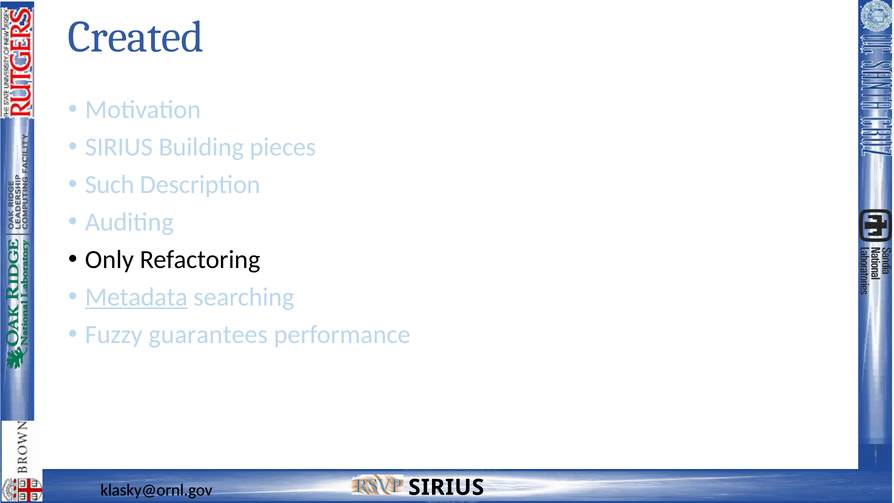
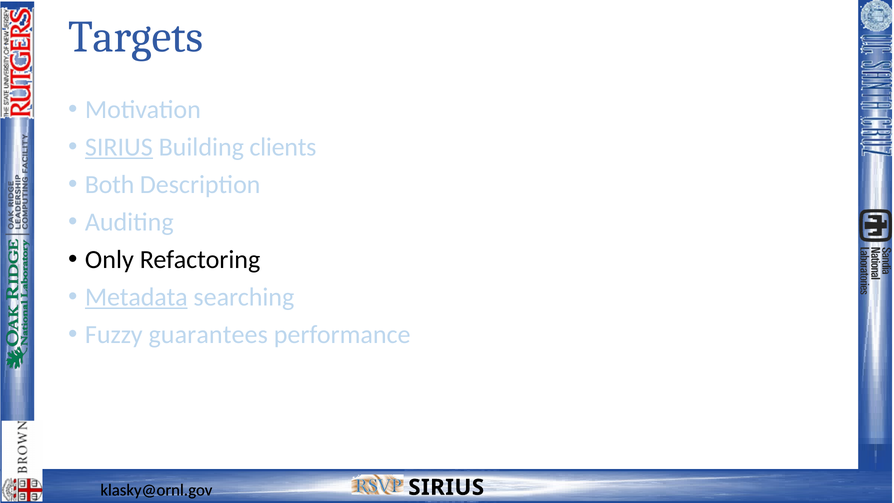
Created: Created -> Targets
SIRIUS at (119, 147) underline: none -> present
pieces: pieces -> clients
Such: Such -> Both
